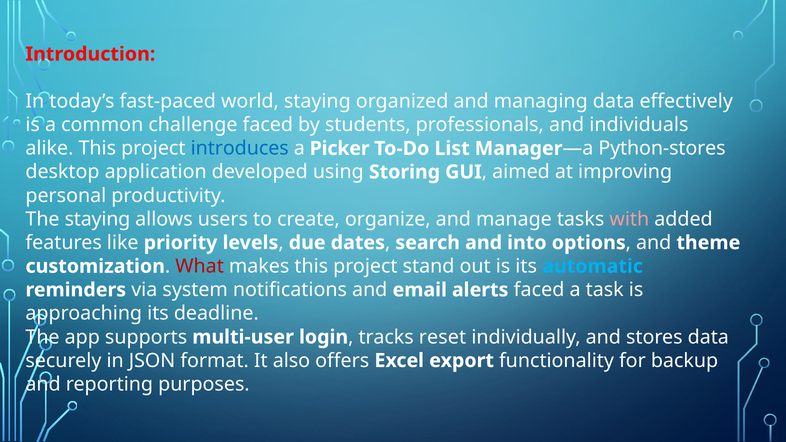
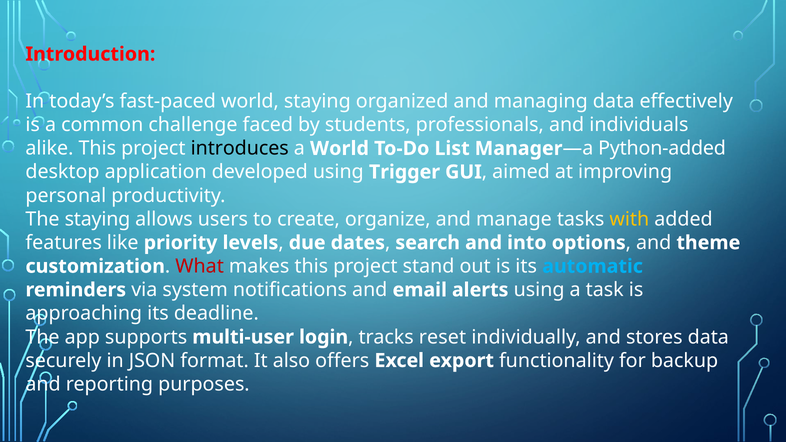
introduces colour: blue -> black
a Picker: Picker -> World
Python-stores: Python-stores -> Python-added
Storing: Storing -> Trigger
with colour: pink -> yellow
alerts faced: faced -> using
